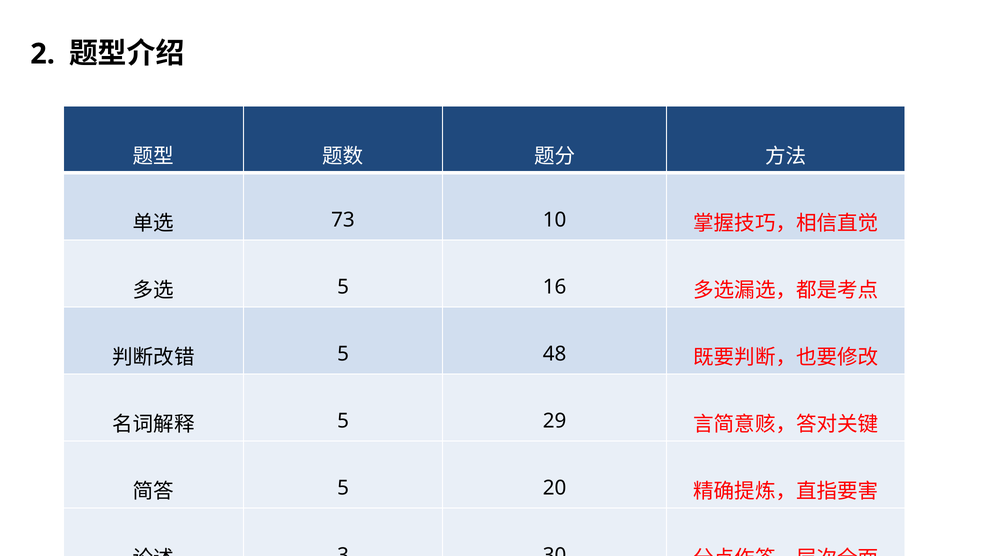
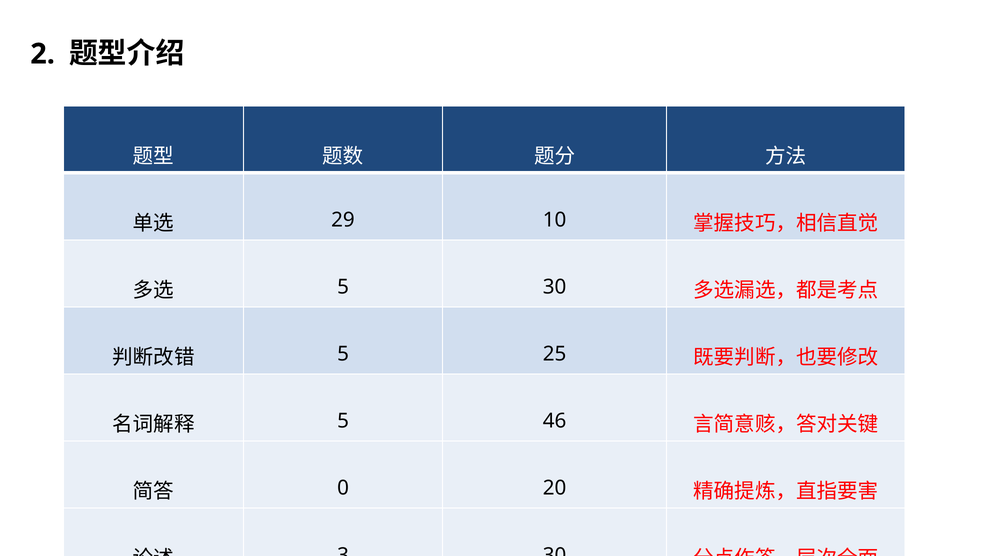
73: 73 -> 29
5 16: 16 -> 30
48: 48 -> 25
29: 29 -> 46
5 at (343, 488): 5 -> 0
